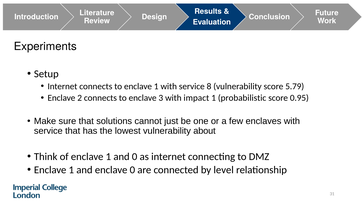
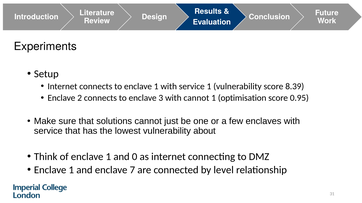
service 8: 8 -> 1
5.79: 5.79 -> 8.39
with impact: impact -> cannot
probabilistic: probabilistic -> optimisation
enclave 0: 0 -> 7
